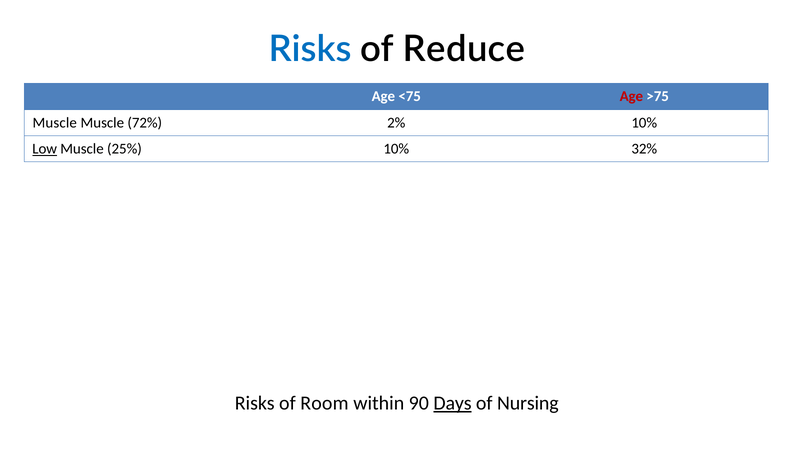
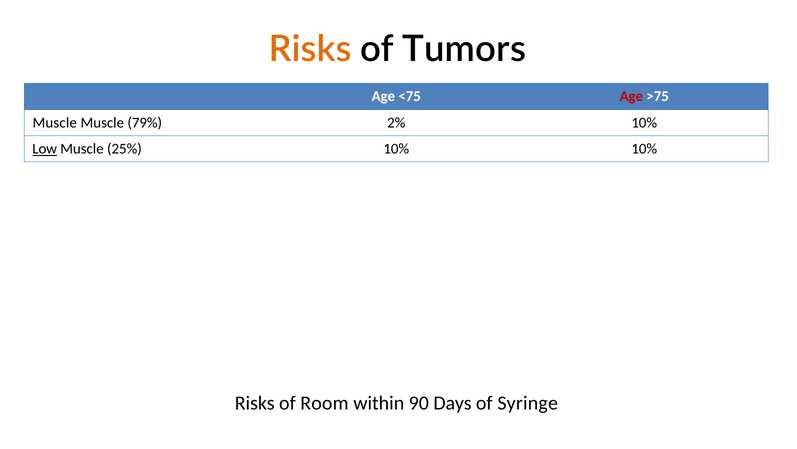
Risks at (310, 49) colour: blue -> orange
Reduce: Reduce -> Tumors
72%: 72% -> 79%
10% 32%: 32% -> 10%
Days underline: present -> none
Nursing: Nursing -> Syringe
